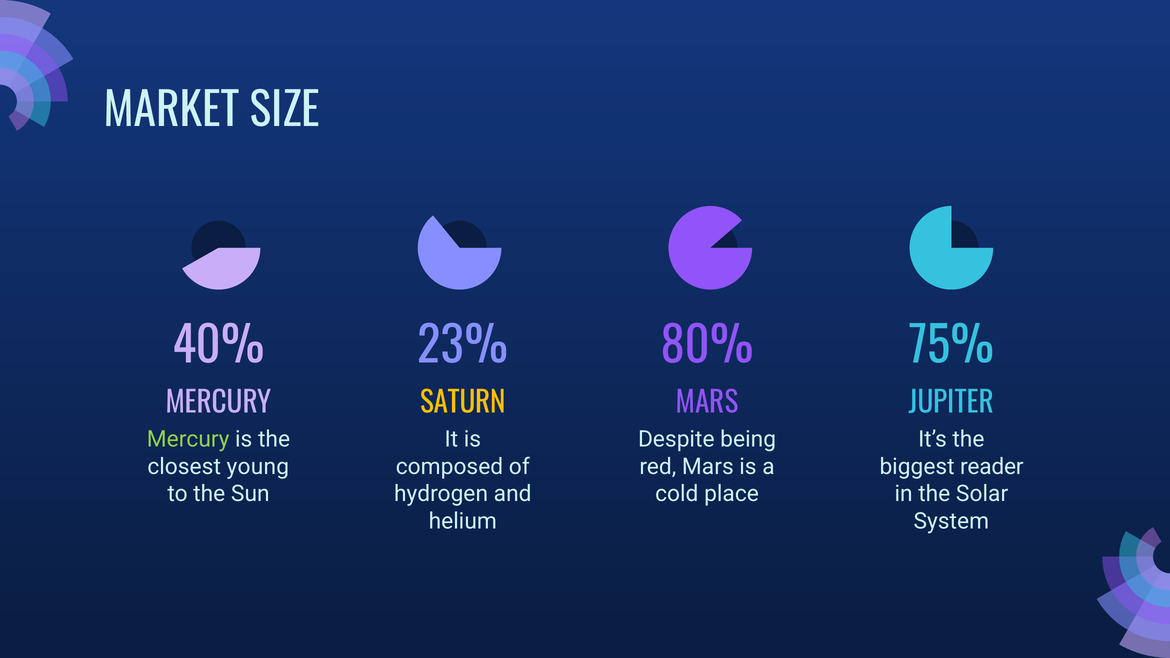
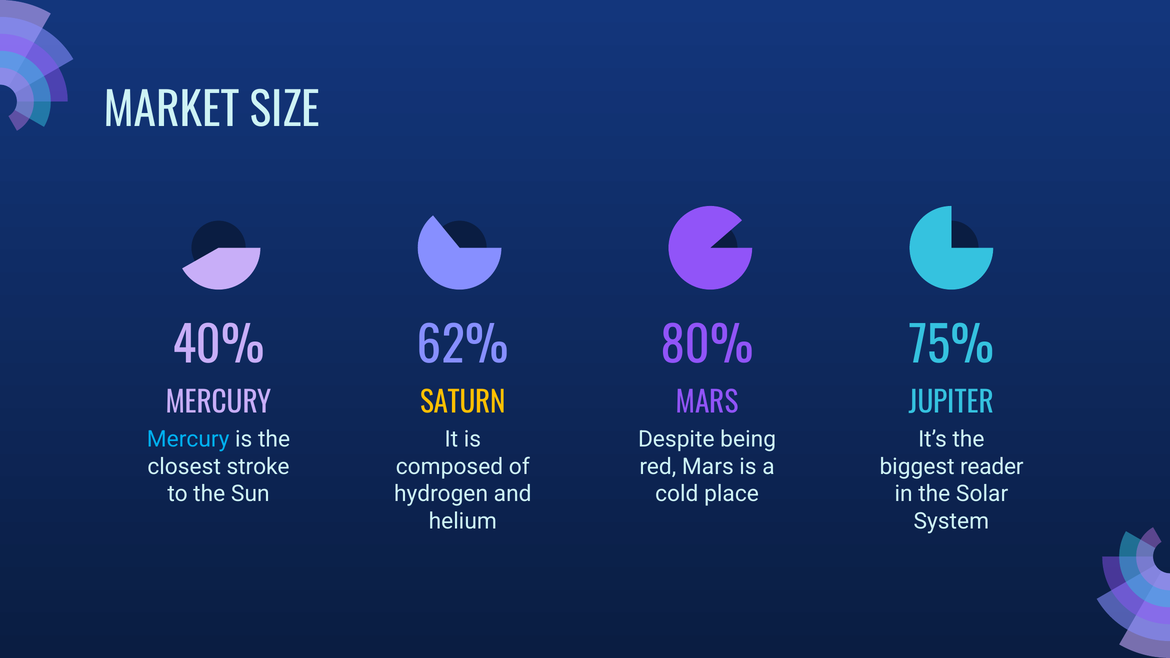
23%: 23% -> 62%
Mercury at (188, 439) colour: light green -> light blue
young: young -> stroke
